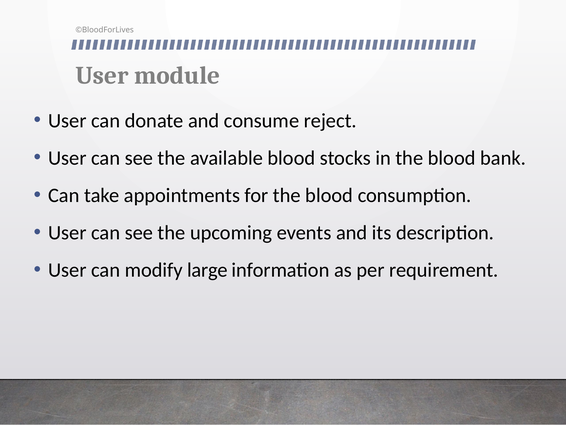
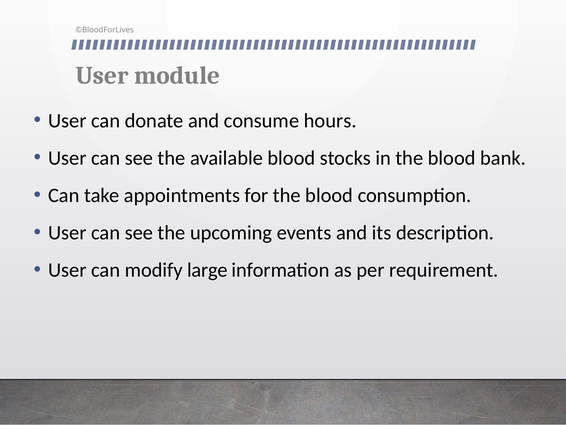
reject: reject -> hours
